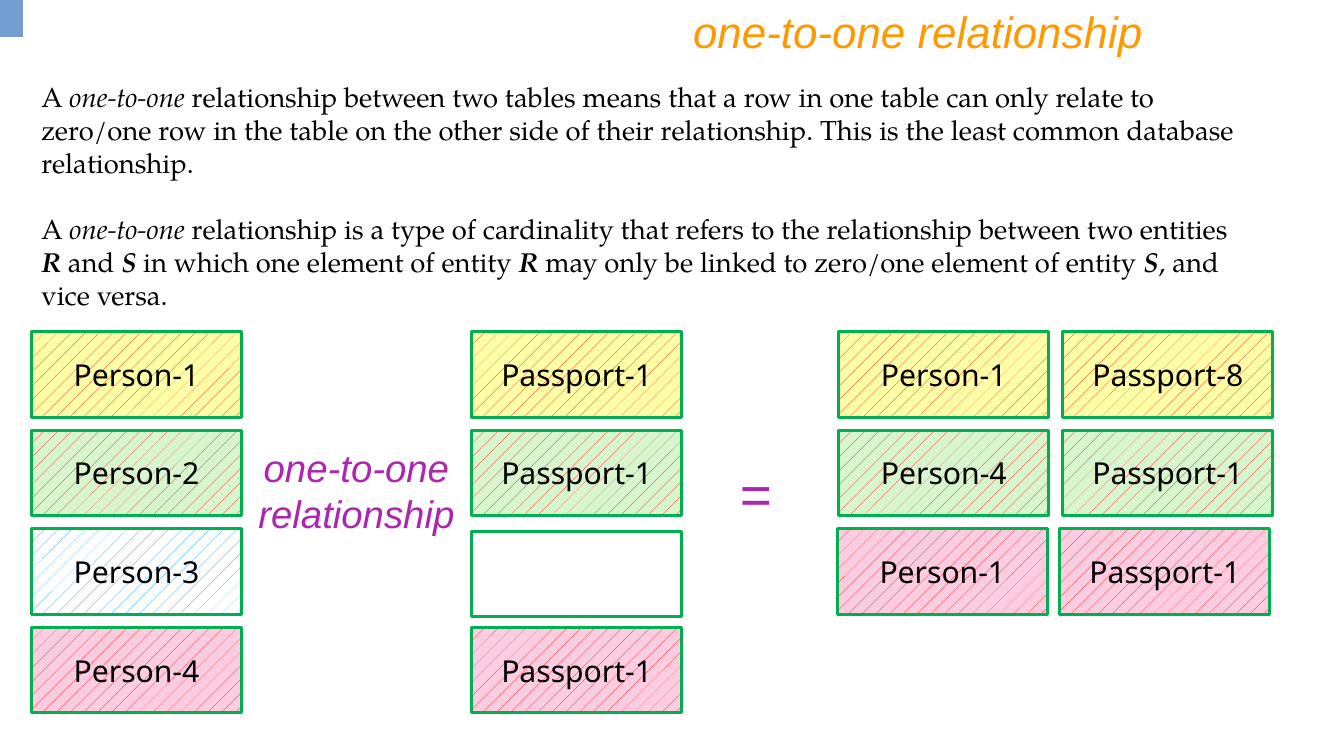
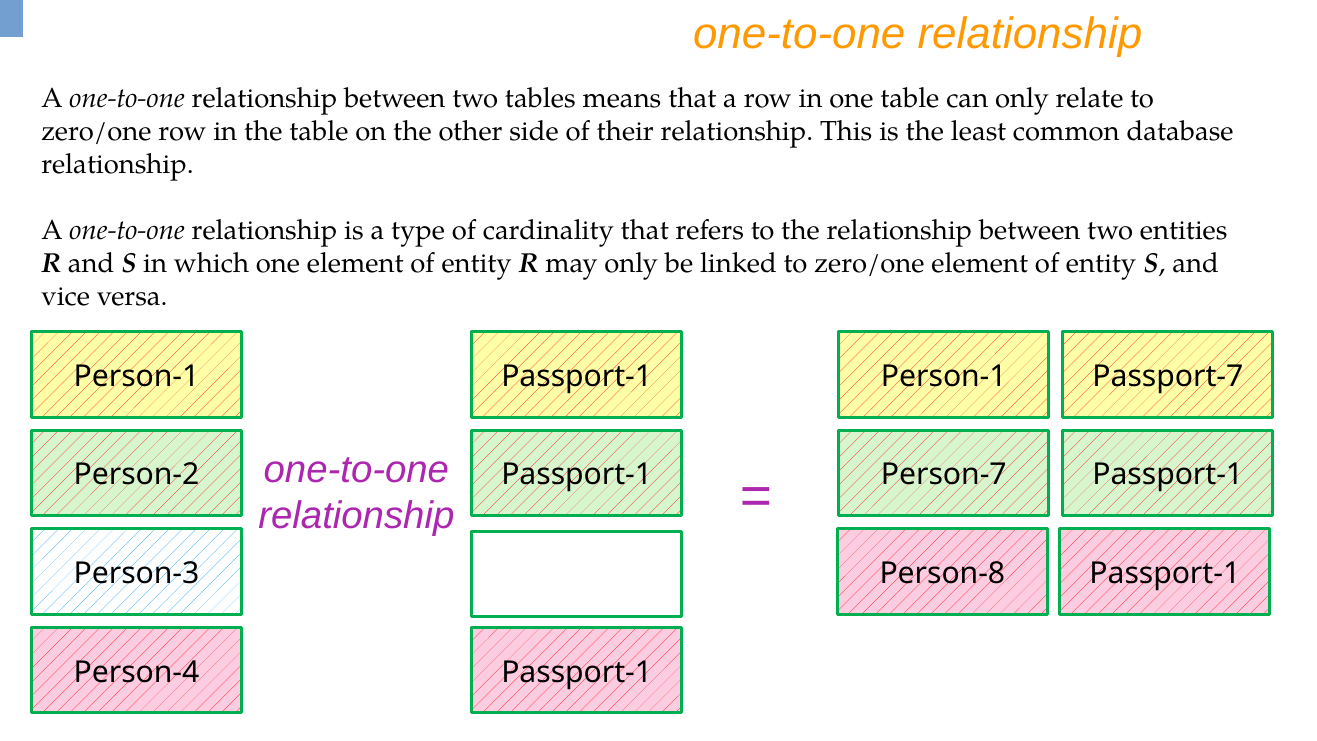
Passport-8: Passport-8 -> Passport-7
Person-2 Passport-1 Person-4: Person-4 -> Person-7
Person-1 at (942, 573): Person-1 -> Person-8
